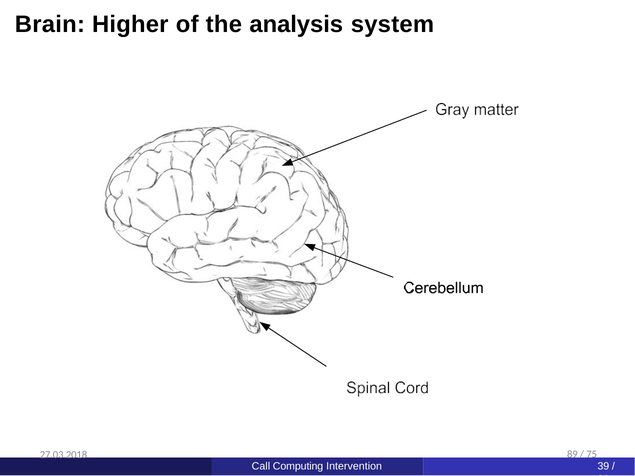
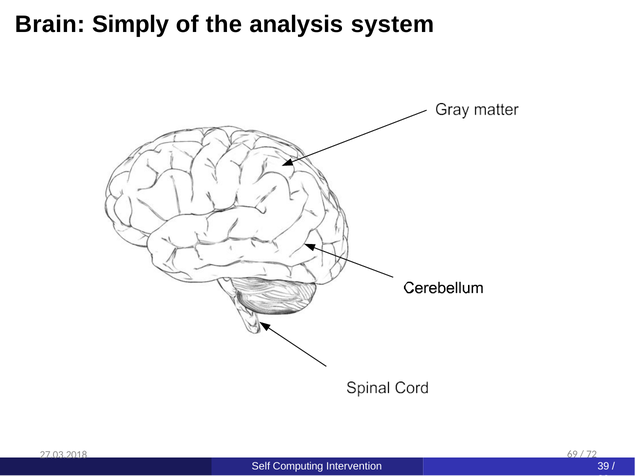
Higher: Higher -> Simply
89: 89 -> 69
75: 75 -> 72
Call: Call -> Self
